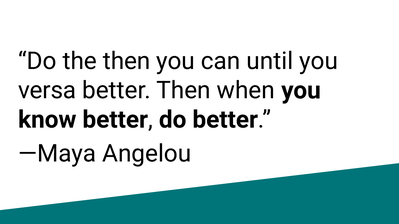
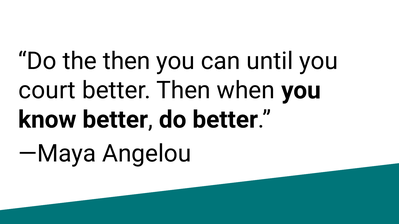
versa: versa -> court
